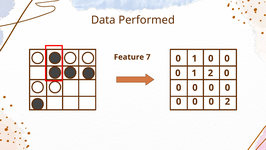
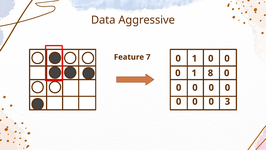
Performed: Performed -> Aggressive
2 at (210, 73): 2 -> 8
0 0 2: 2 -> 3
